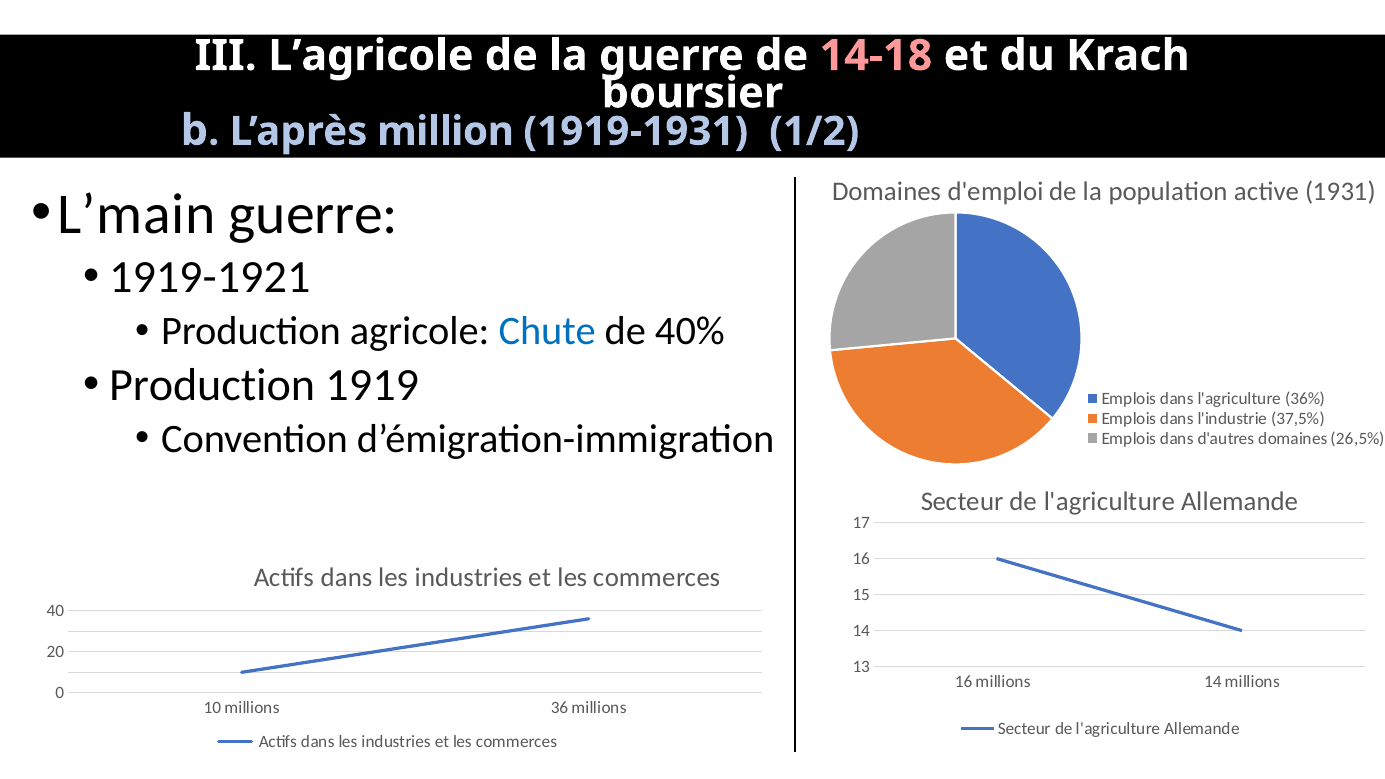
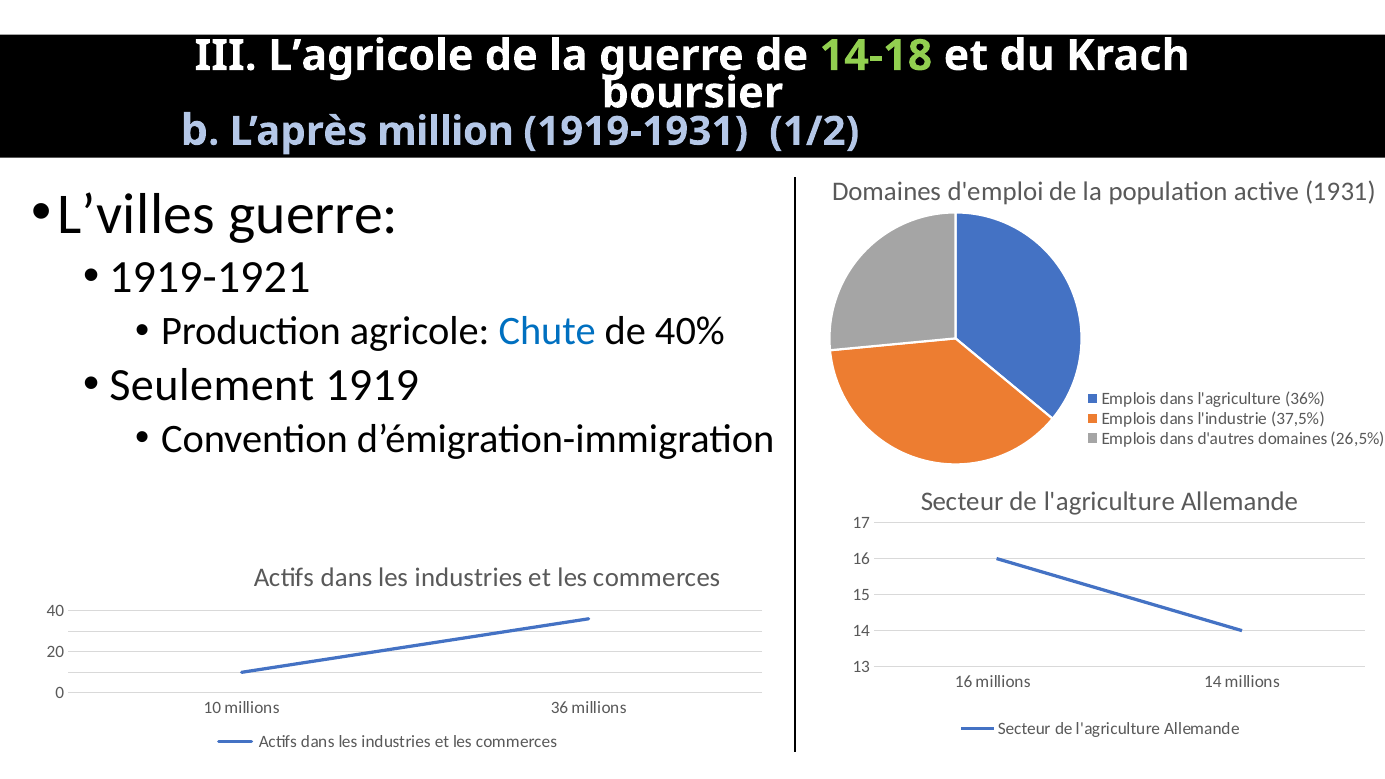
14-18 colour: pink -> light green
L’main: L’main -> L’villes
Production at (212, 385): Production -> Seulement
